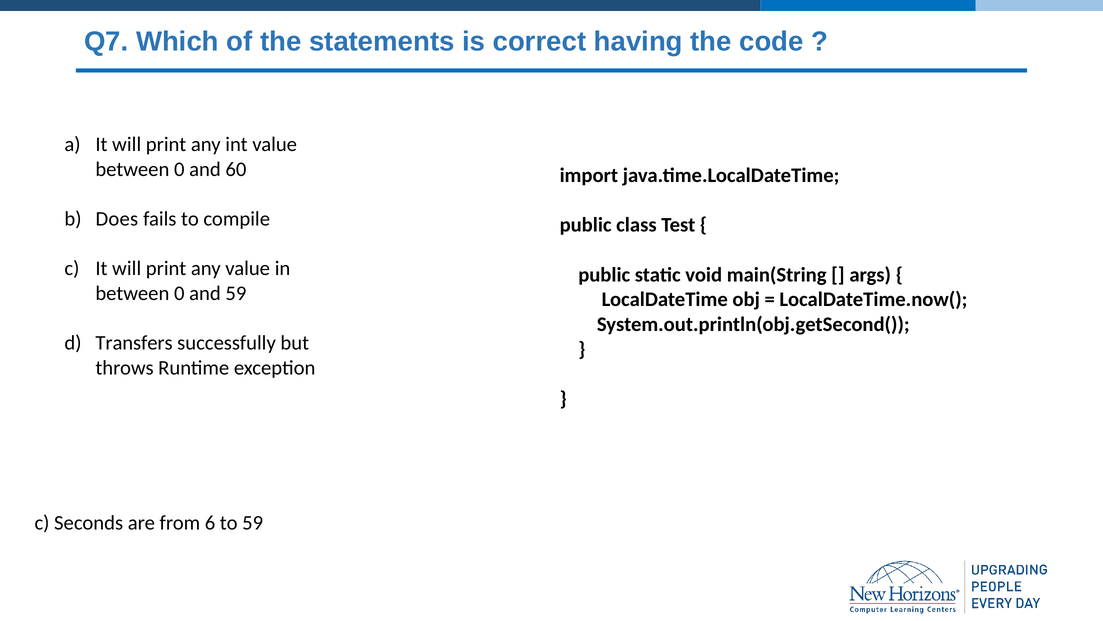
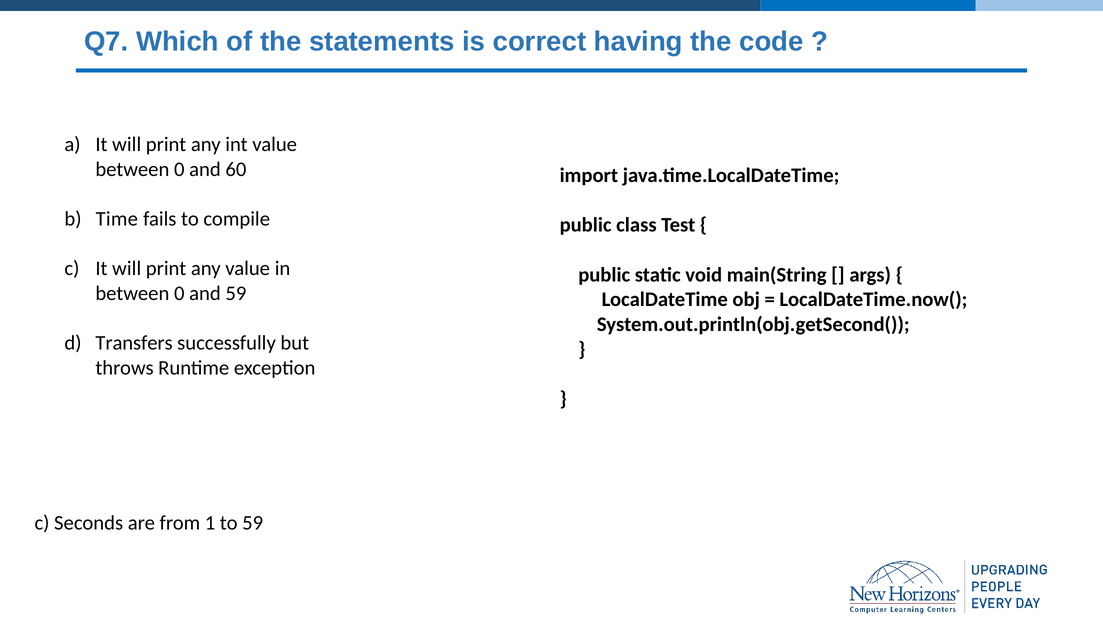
Does: Does -> Time
6: 6 -> 1
